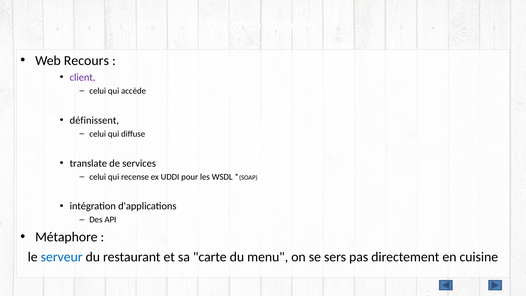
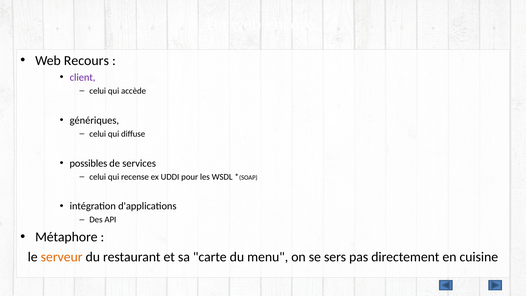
définissent: définissent -> génériques
translate: translate -> possibles
serveur colour: blue -> orange
